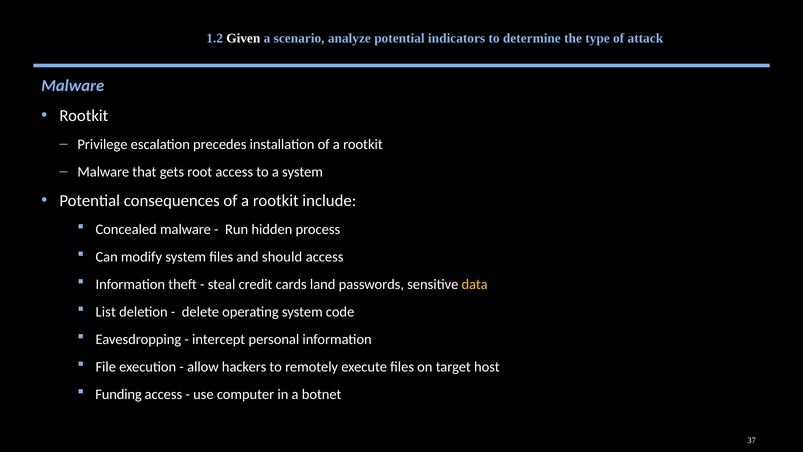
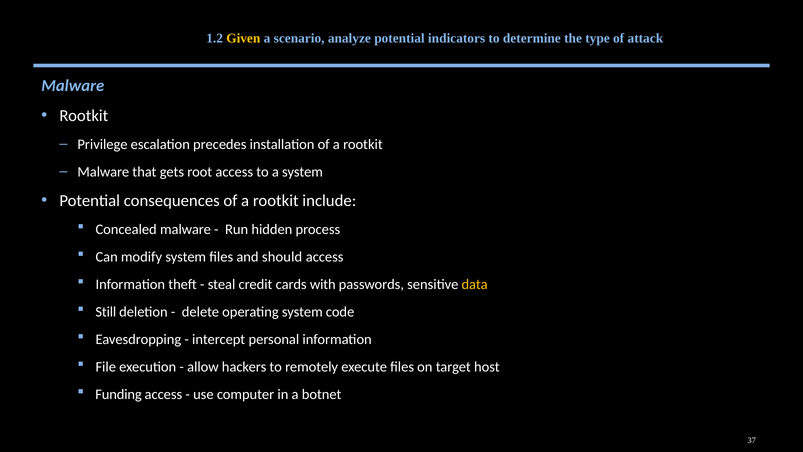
Given colour: white -> yellow
land: land -> with
List: List -> Still
